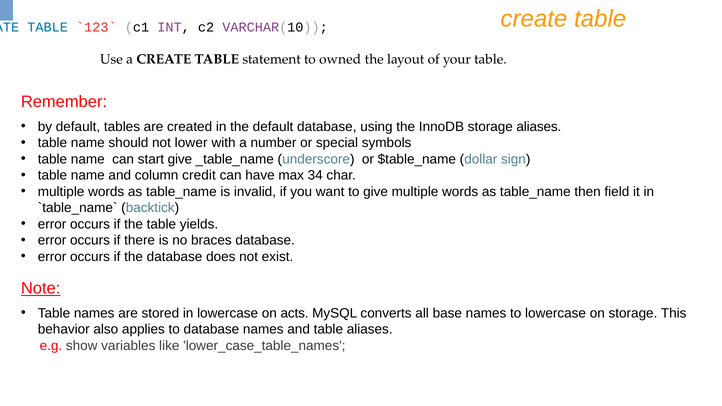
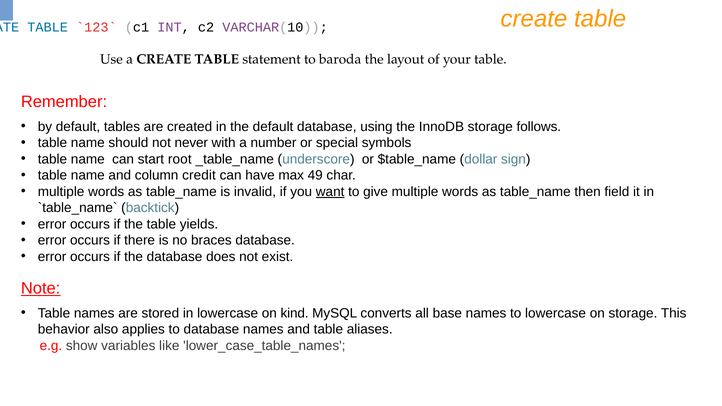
owned: owned -> baroda
storage aliases: aliases -> follows
lower: lower -> never
start give: give -> root
34: 34 -> 49
want underline: none -> present
acts: acts -> kind
